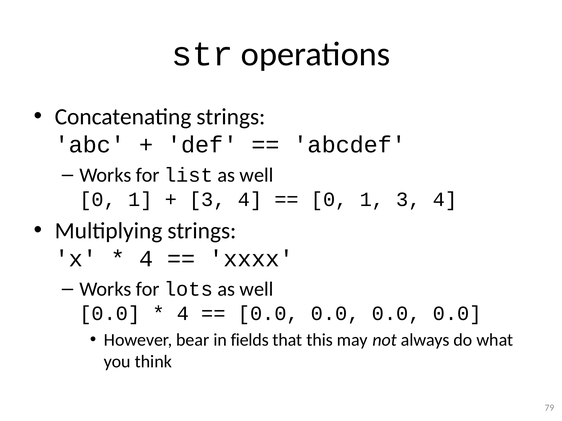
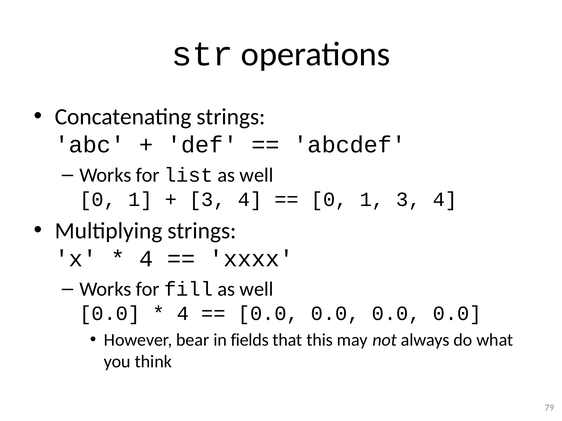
lots: lots -> fill
